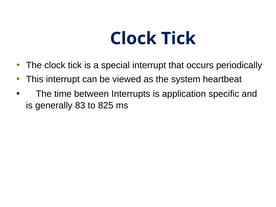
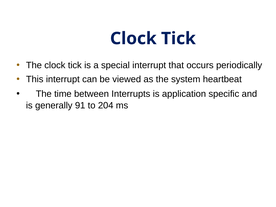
83: 83 -> 91
825: 825 -> 204
